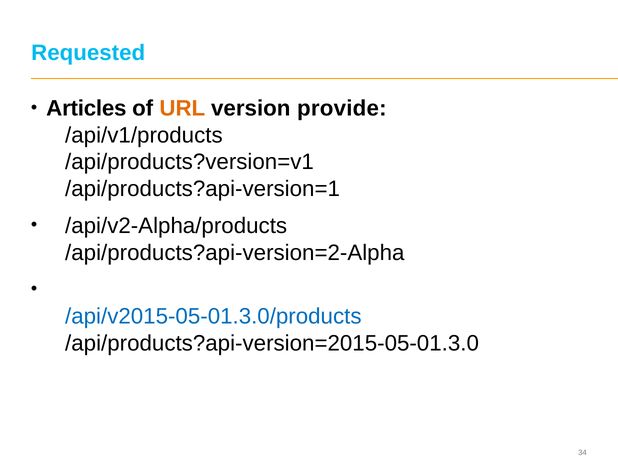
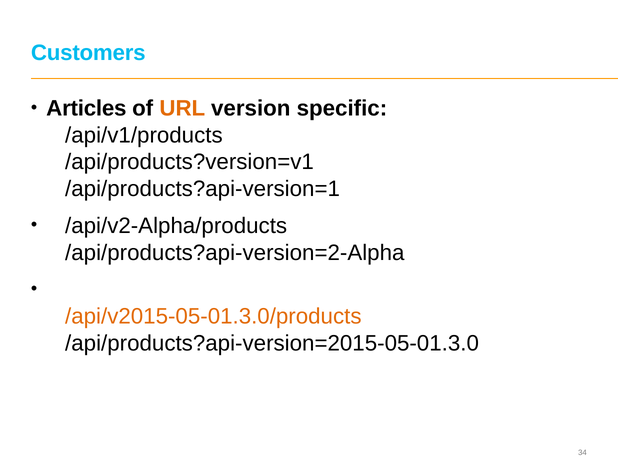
Requested: Requested -> Customers
provide: provide -> specific
/api/v2015-05-01.3.0/products colour: blue -> orange
